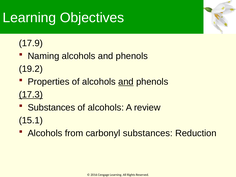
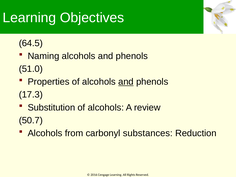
17.9: 17.9 -> 64.5
19.2: 19.2 -> 51.0
17.3 underline: present -> none
Substances at (51, 107): Substances -> Substitution
15.1: 15.1 -> 50.7
